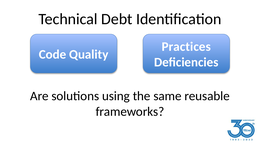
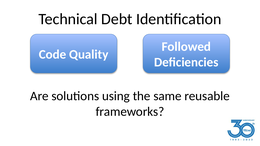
Practices: Practices -> Followed
